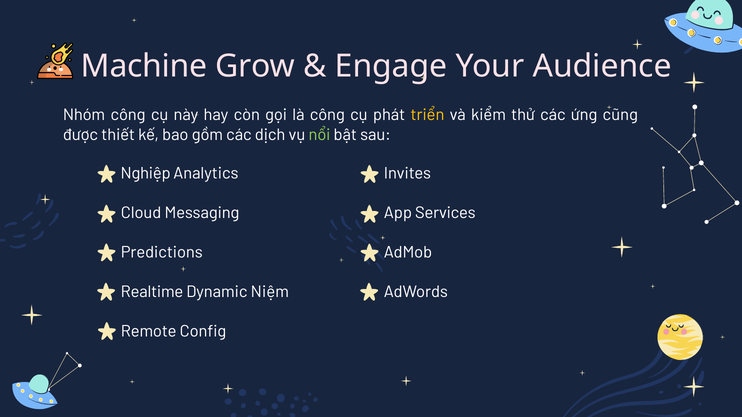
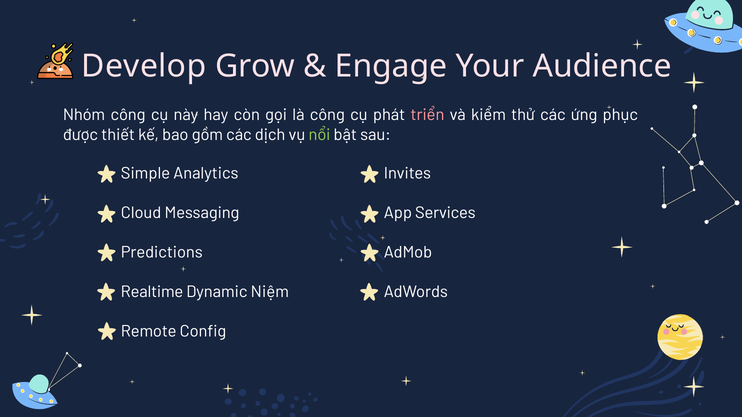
Machine: Machine -> Develop
triển colour: yellow -> pink
cũng: cũng -> phục
Nghiệp: Nghiệp -> Simple
